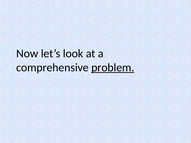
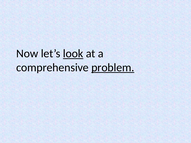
look underline: none -> present
